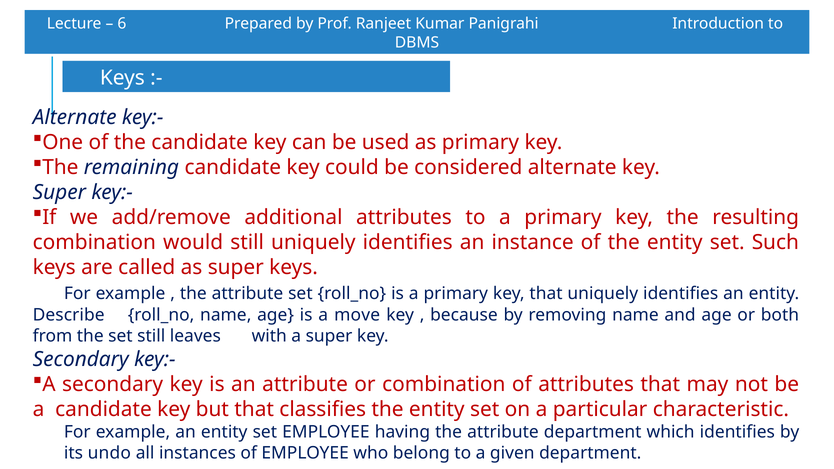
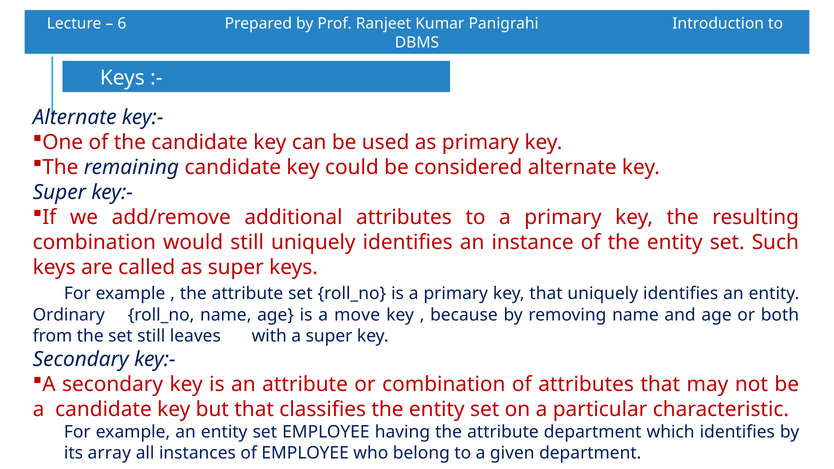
Describe: Describe -> Ordinary
undo: undo -> array
